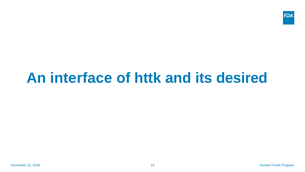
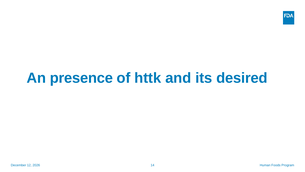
interface: interface -> presence
